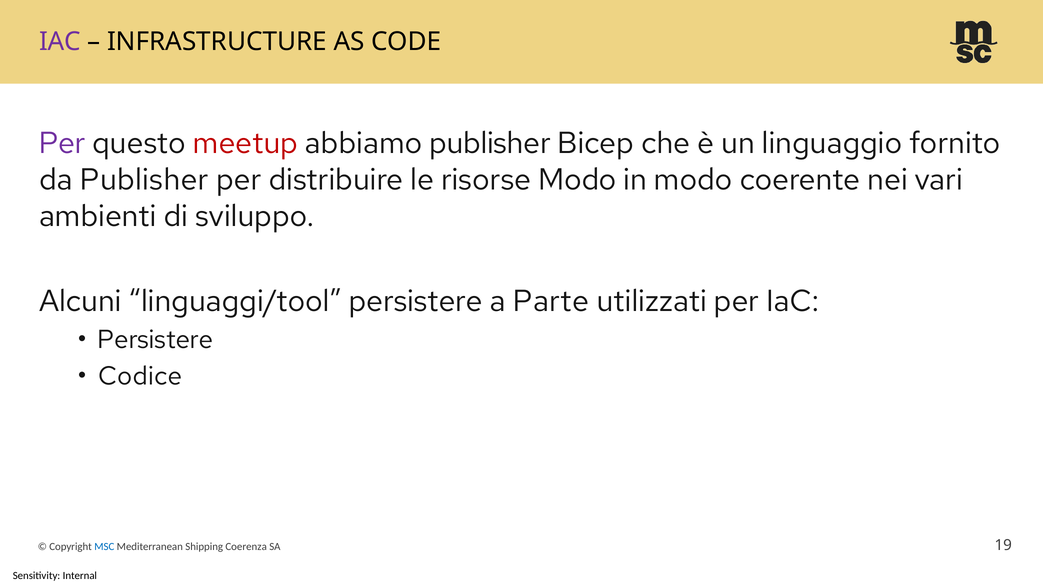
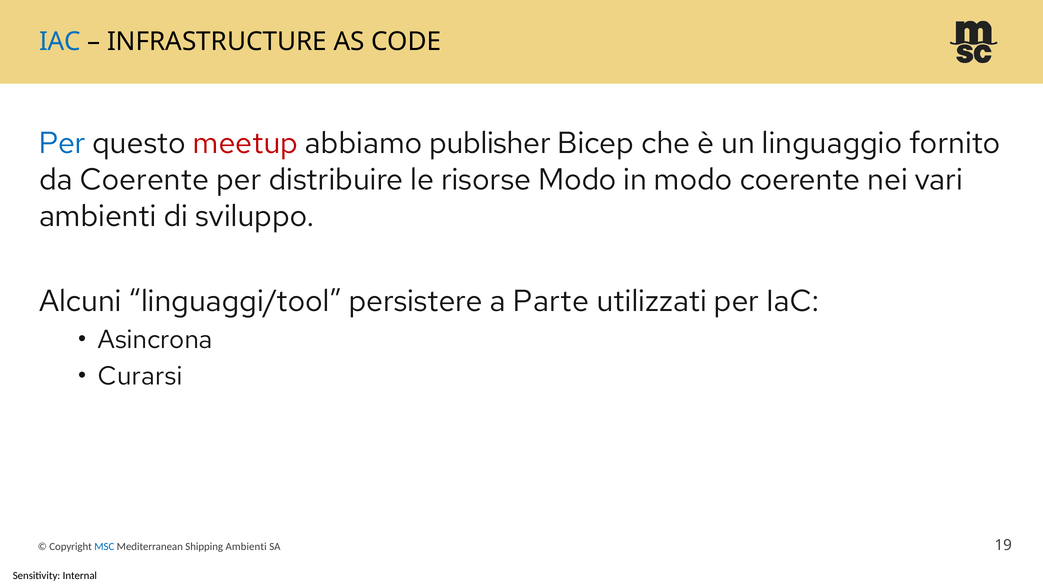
IAC at (60, 42) colour: purple -> blue
Per at (62, 144) colour: purple -> blue
da Publisher: Publisher -> Coerente
Persistere at (155, 340): Persistere -> Asincrona
Codice: Codice -> Curarsi
Shipping Coerenza: Coerenza -> Ambienti
